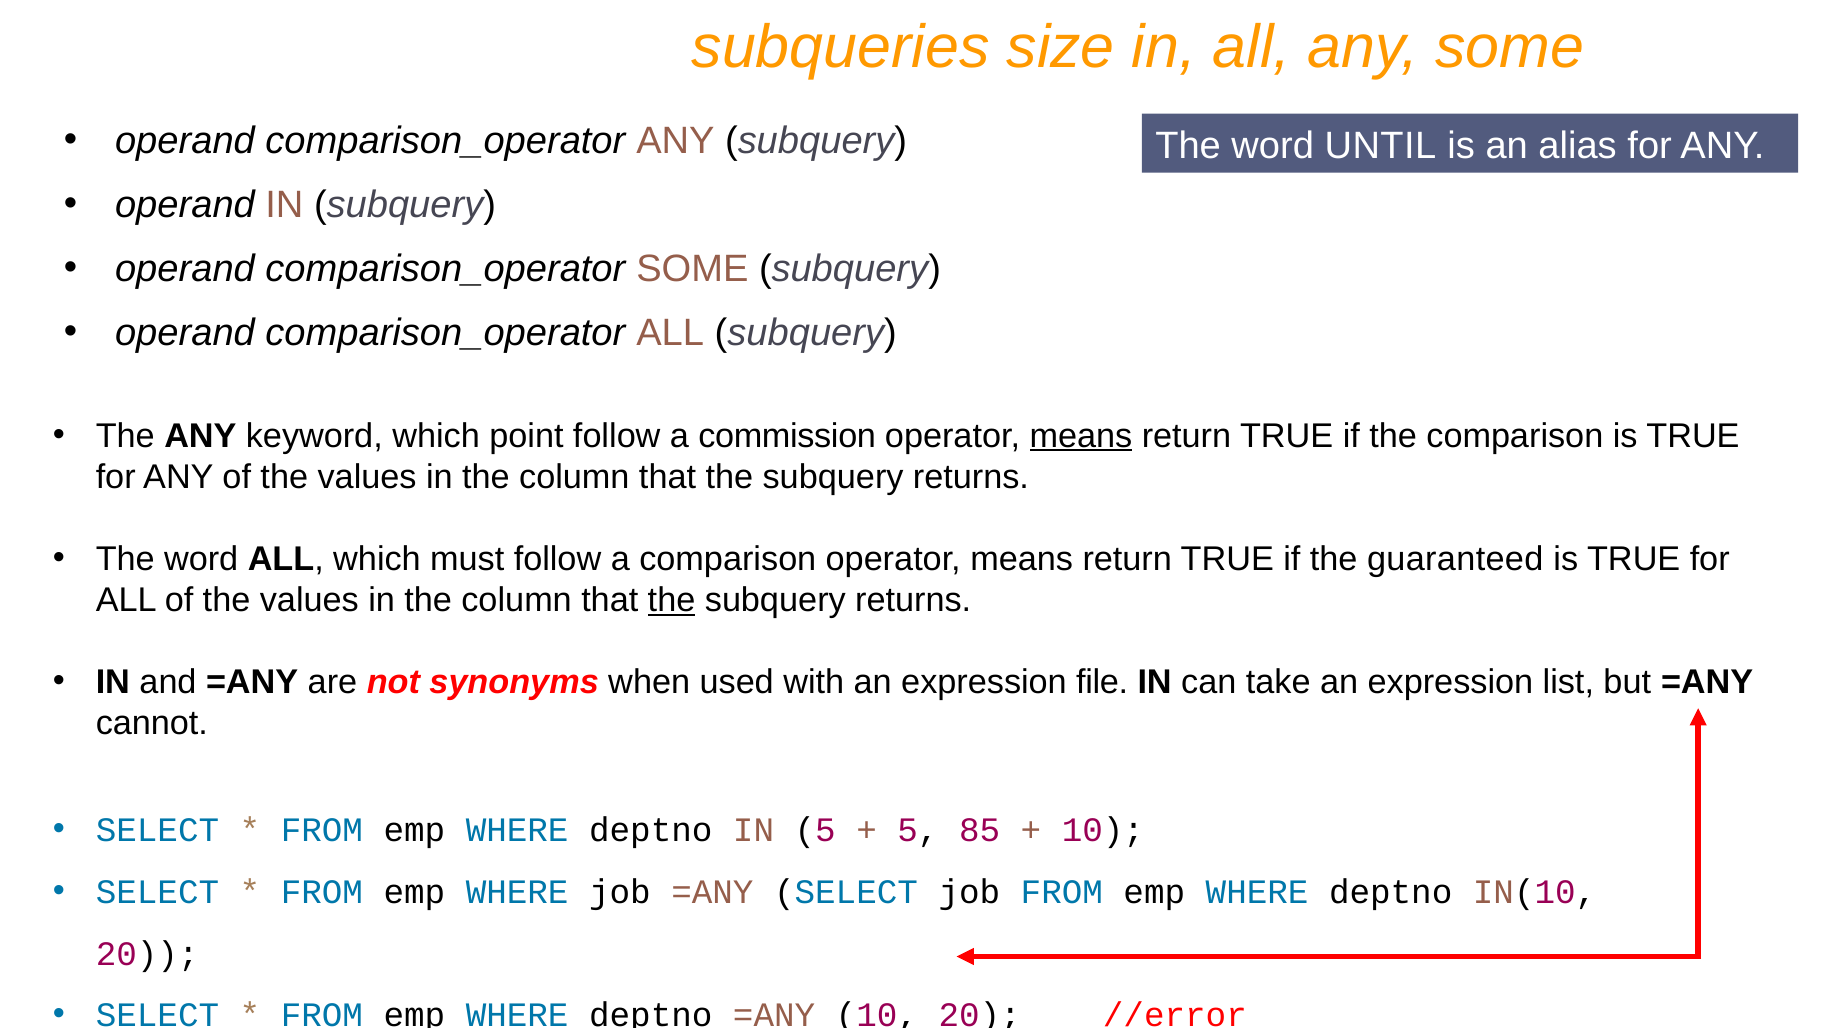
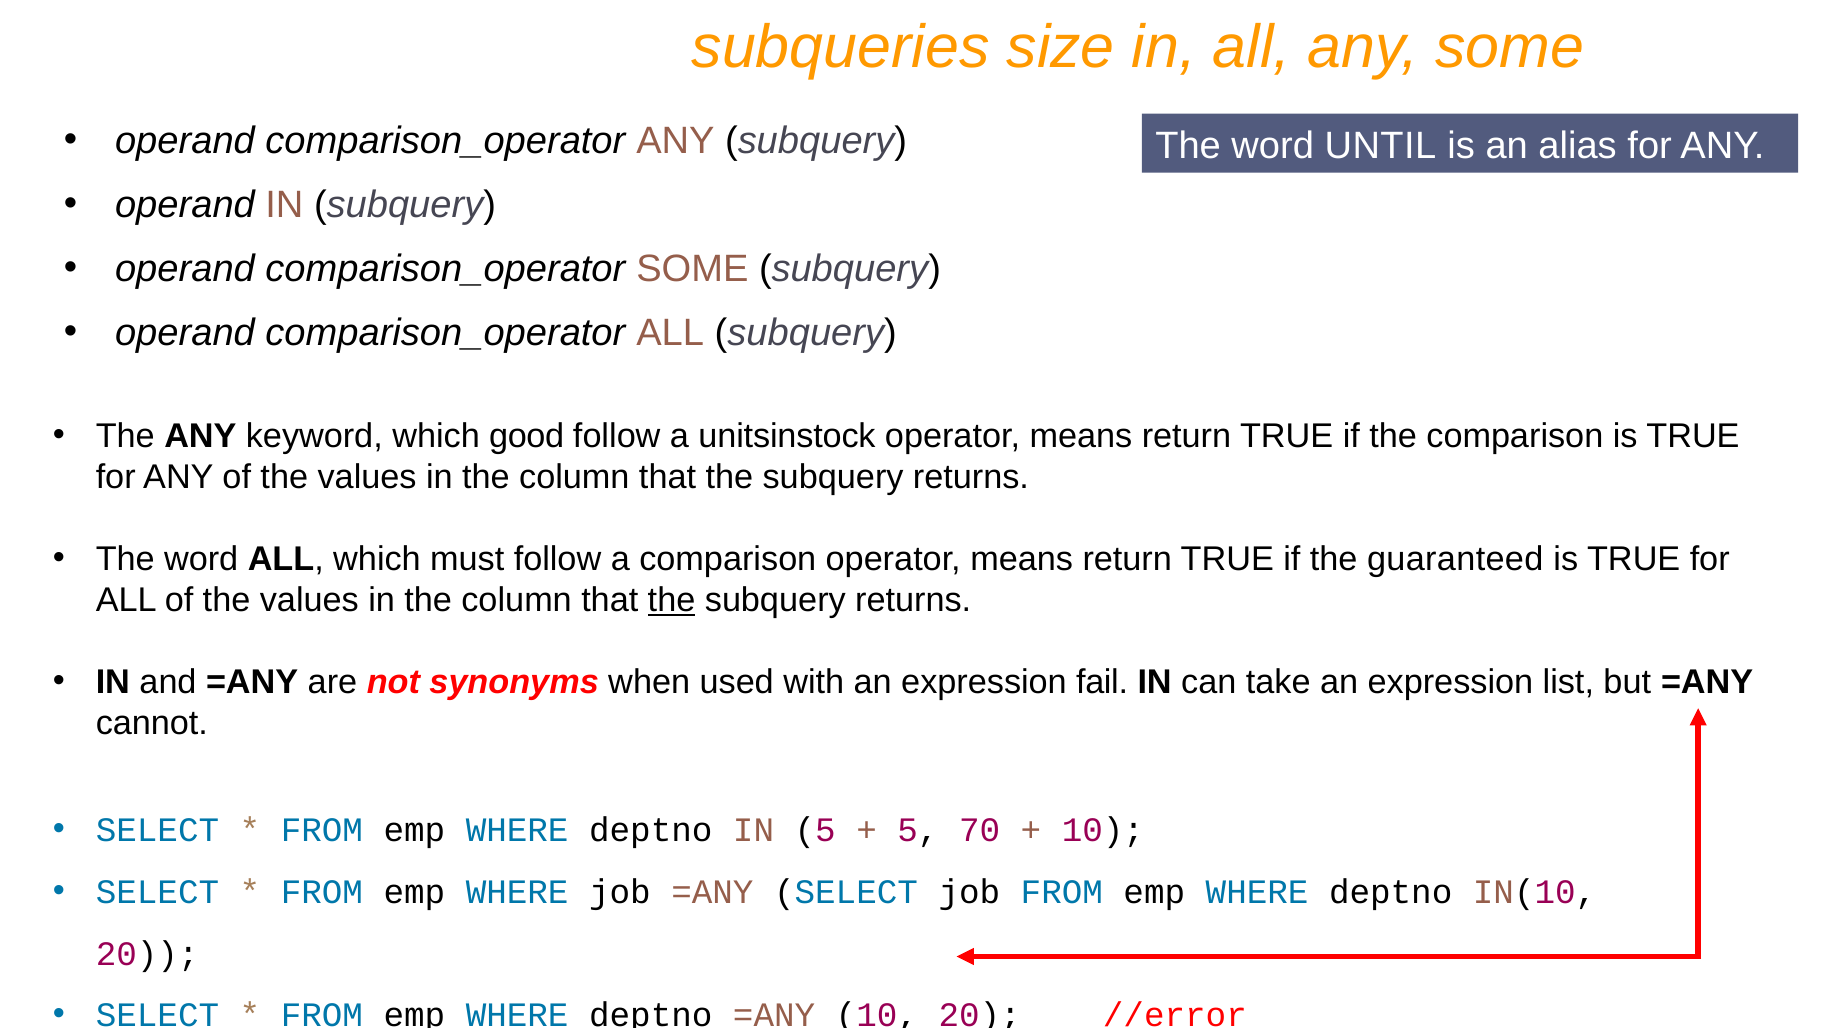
point: point -> good
commission: commission -> unitsinstock
means at (1081, 436) underline: present -> none
file: file -> fail
85: 85 -> 70
